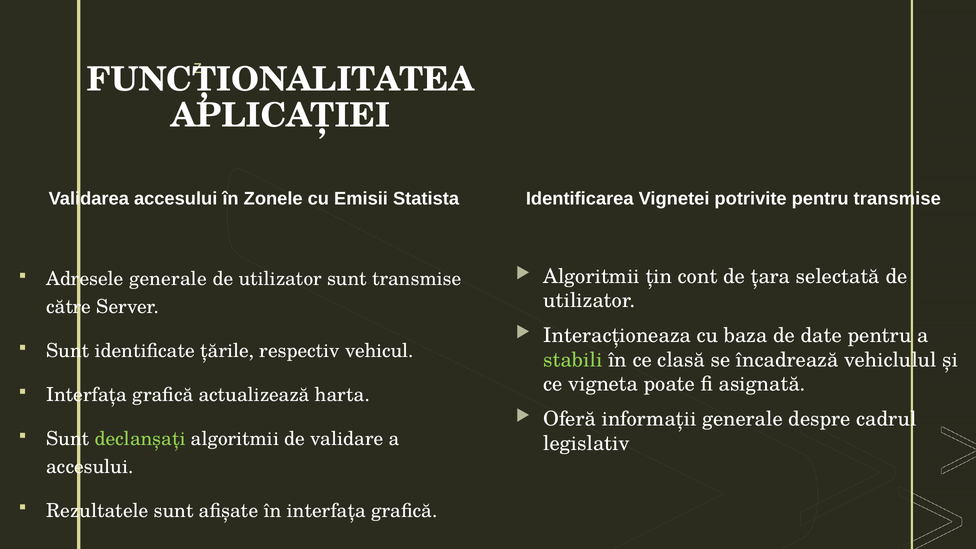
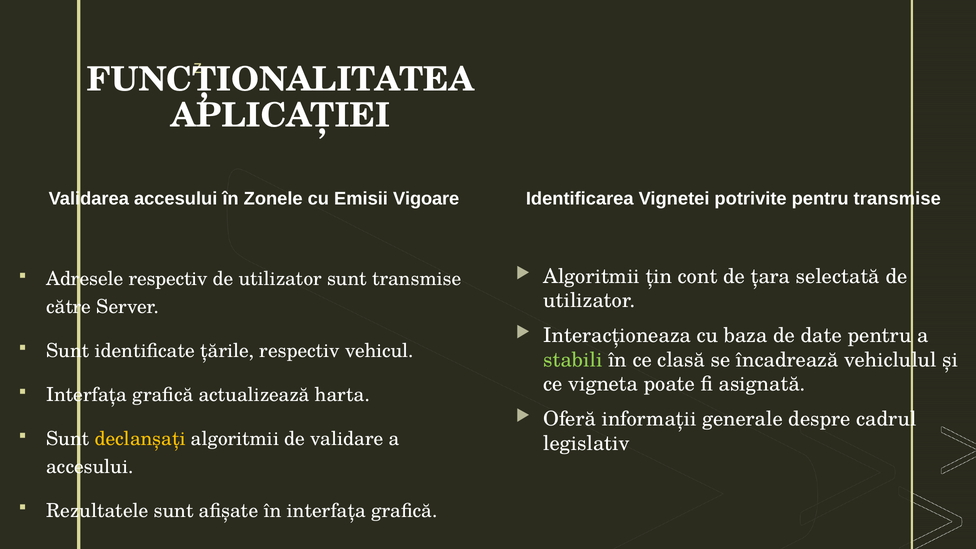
Statista: Statista -> Vigoare
Adresele generale: generale -> respectiv
declanșați colour: light green -> yellow
